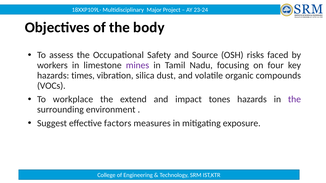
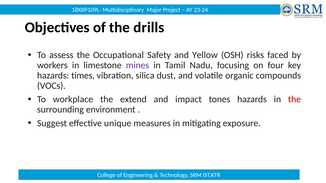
body: body -> drills
Source: Source -> Yellow
the at (295, 100) colour: purple -> red
factors: factors -> unique
